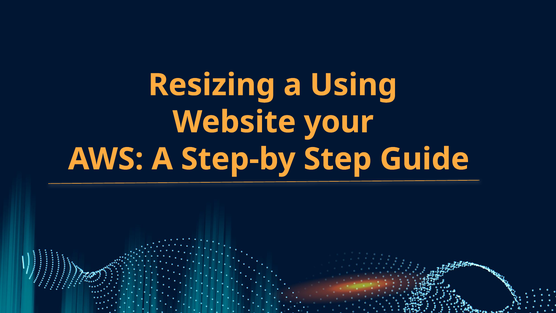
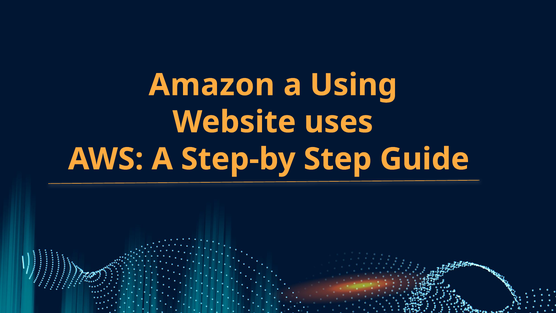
Resizing: Resizing -> Amazon
your: your -> uses
